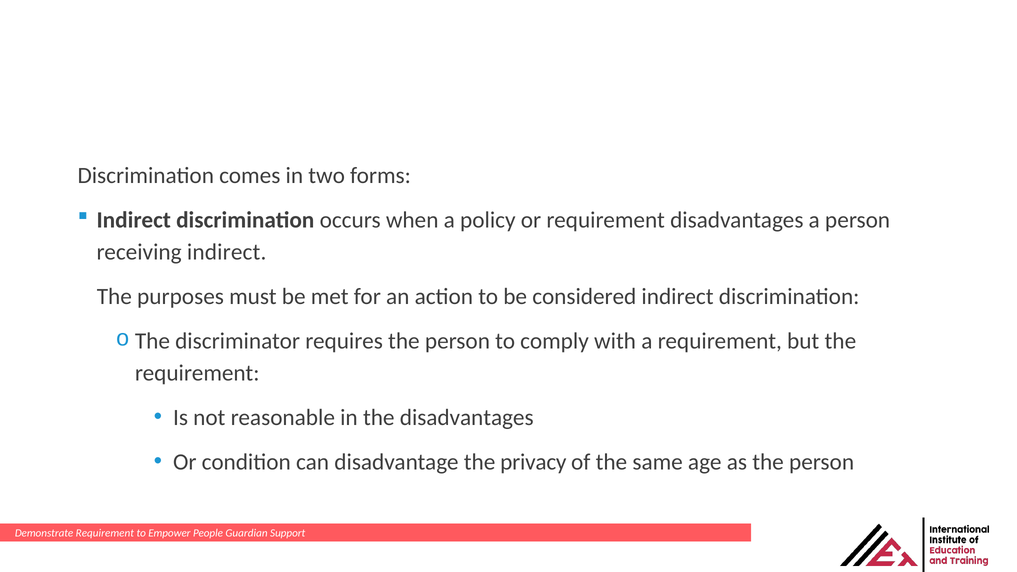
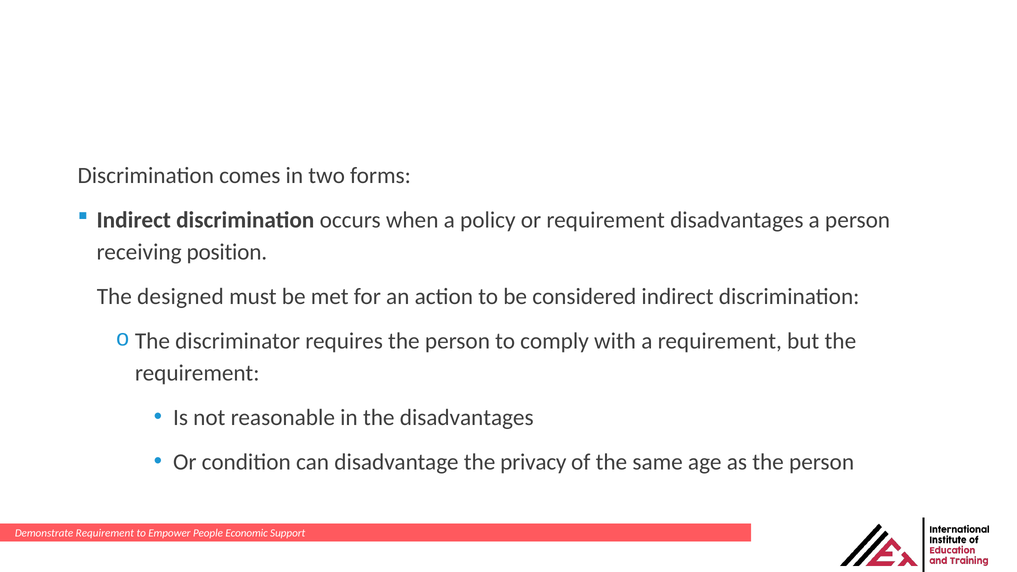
receiving indirect: indirect -> position
purposes: purposes -> designed
Guardian: Guardian -> Economic
